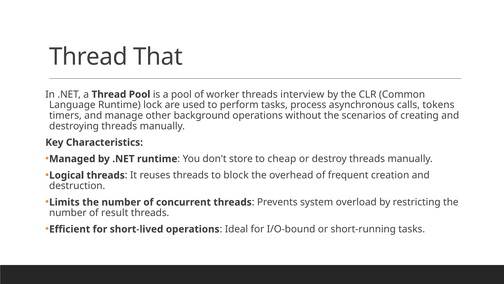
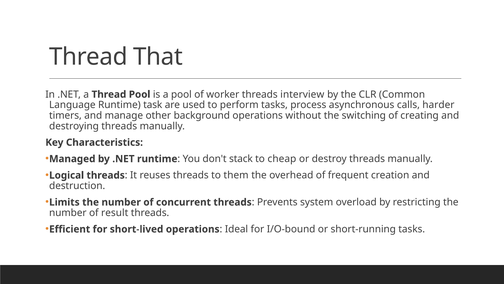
lock: lock -> task
tokens: tokens -> harder
scenarios: scenarios -> switching
store: store -> stack
block: block -> them
